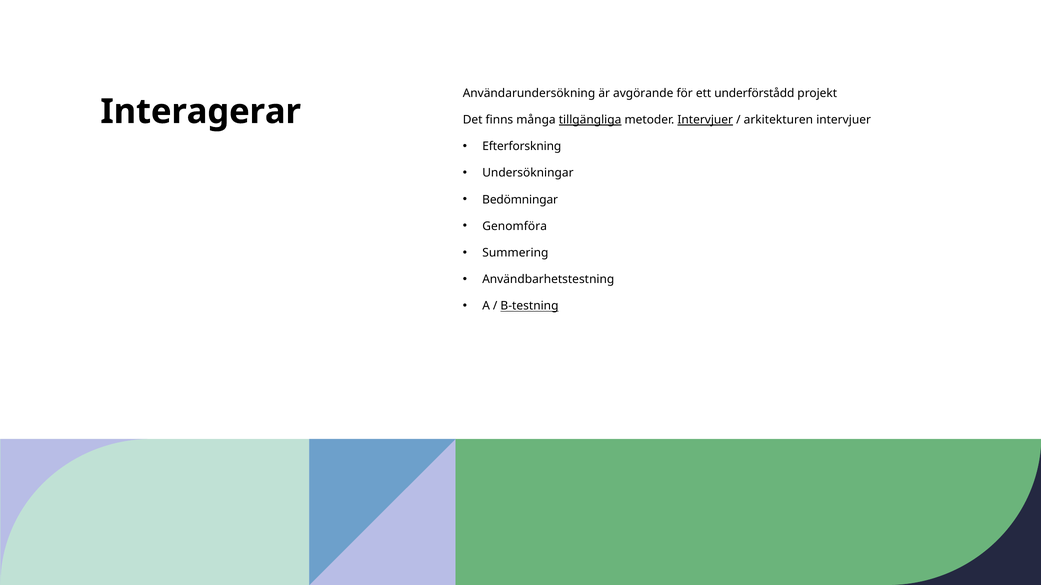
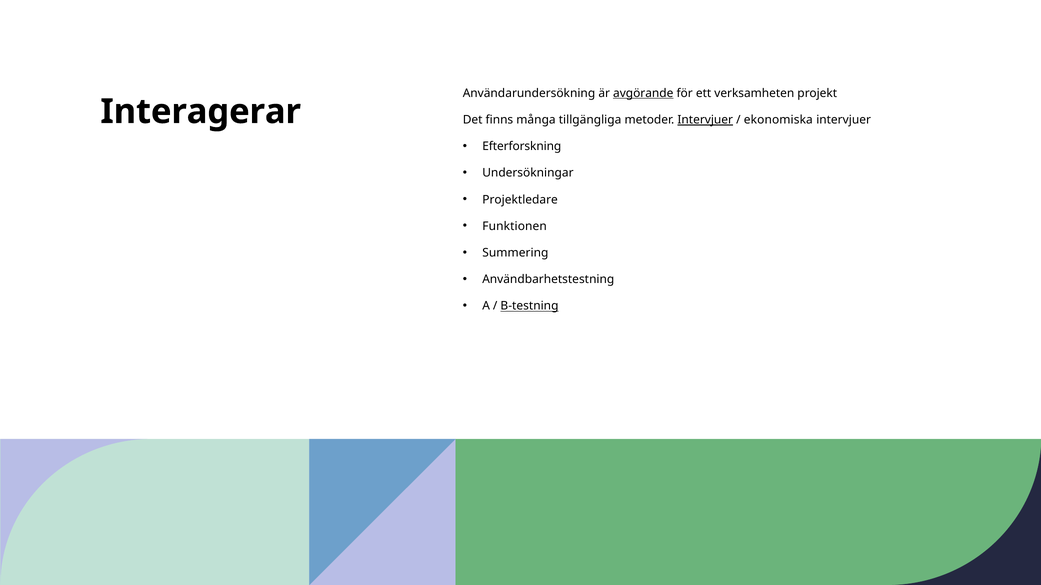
avgörande underline: none -> present
underförstådd: underförstådd -> verksamheten
tillgängliga underline: present -> none
arkitekturen: arkitekturen -> ekonomiska
Bedömningar: Bedömningar -> Projektledare
Genomföra: Genomföra -> Funktionen
